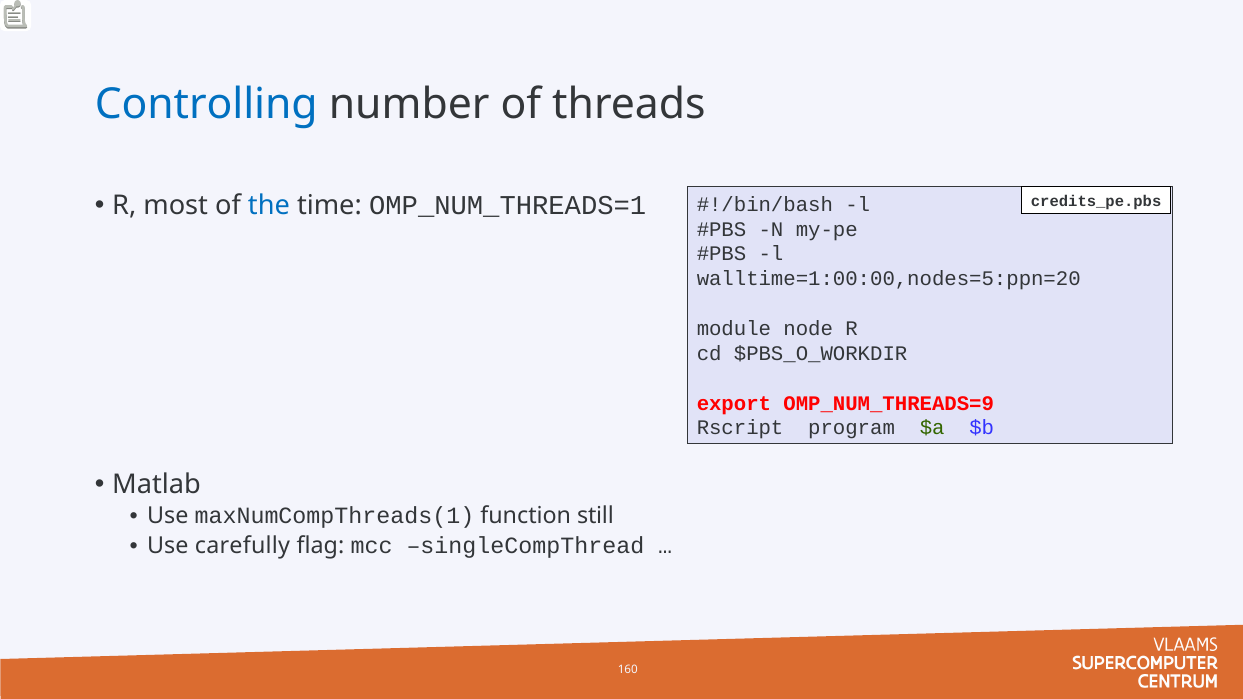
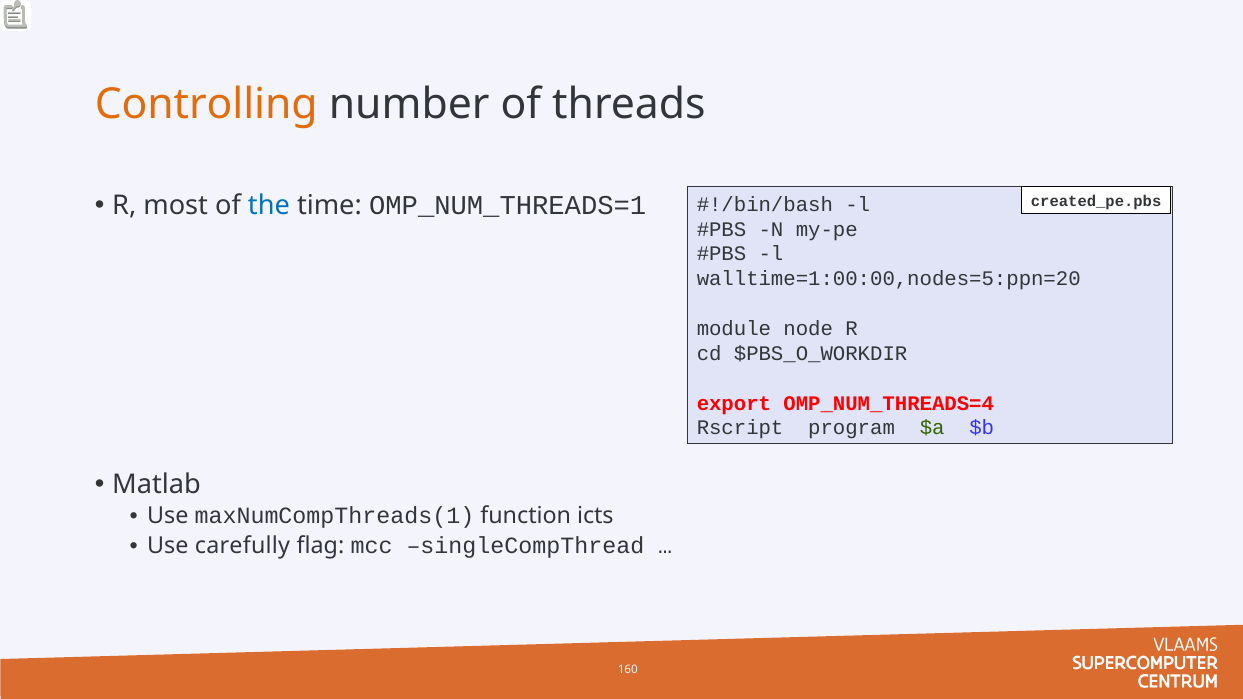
Controlling colour: blue -> orange
credits_pe.pbs: credits_pe.pbs -> created_pe.pbs
OMP_NUM_THREADS=9: OMP_NUM_THREADS=9 -> OMP_NUM_THREADS=4
still: still -> icts
